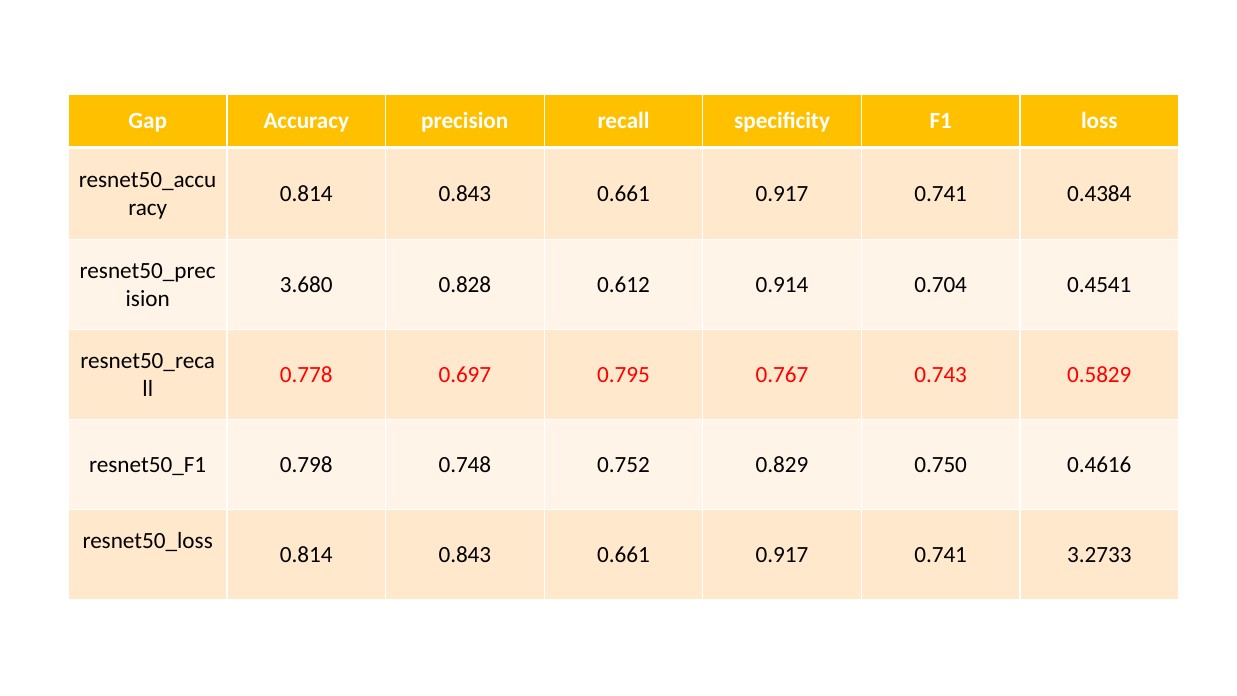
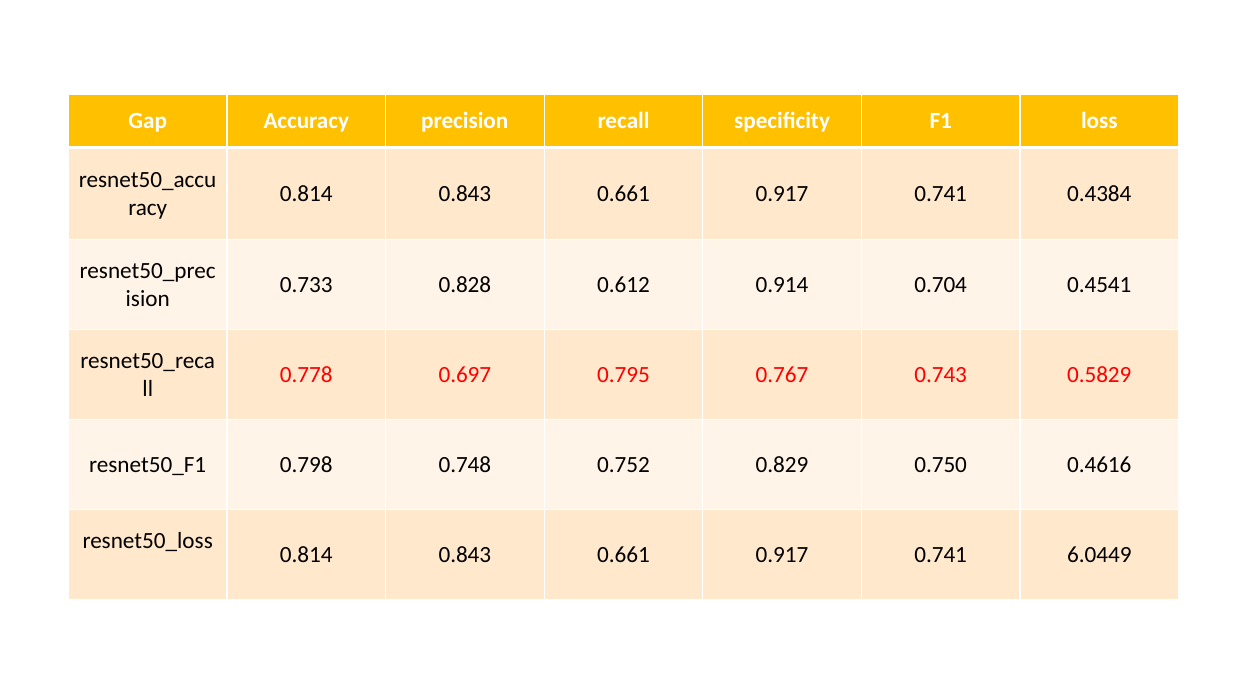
3.680: 3.680 -> 0.733
3.2733: 3.2733 -> 6.0449
